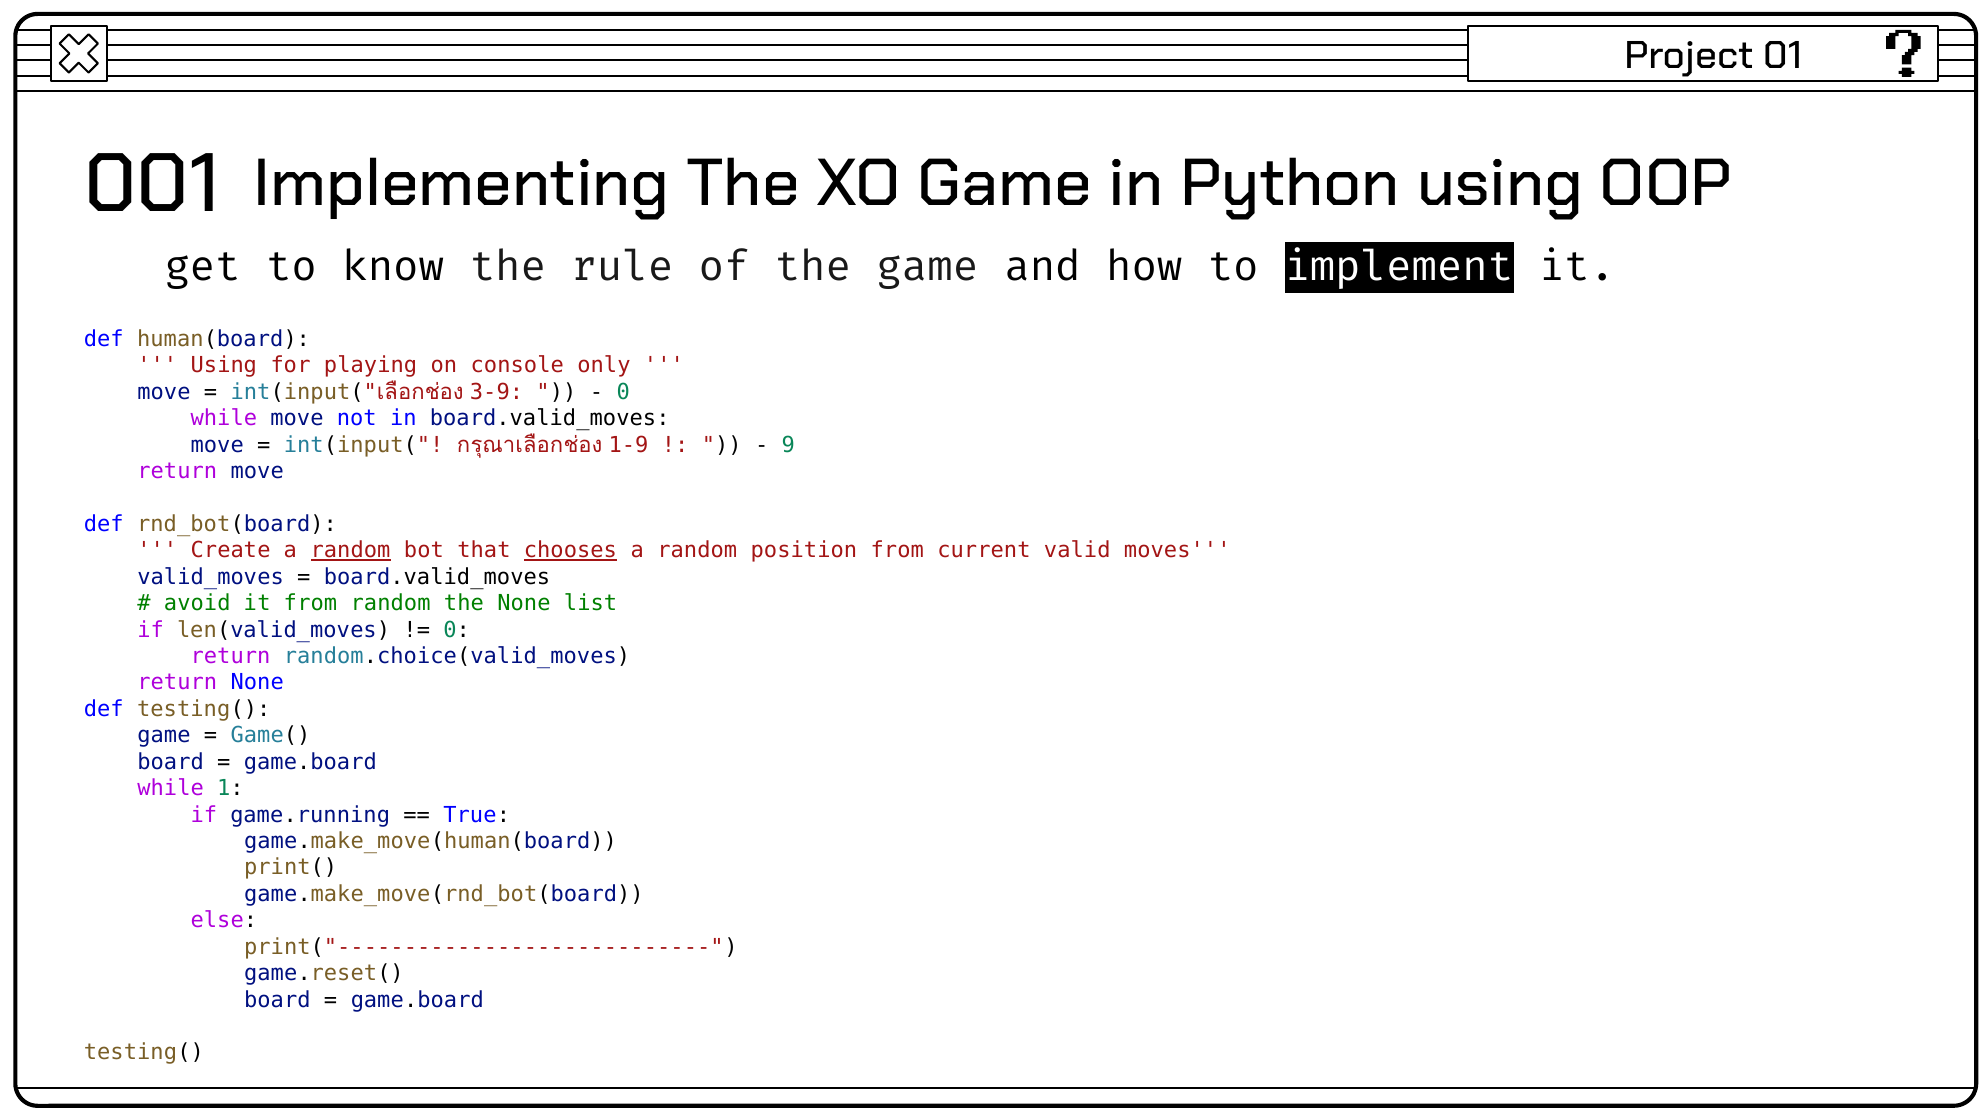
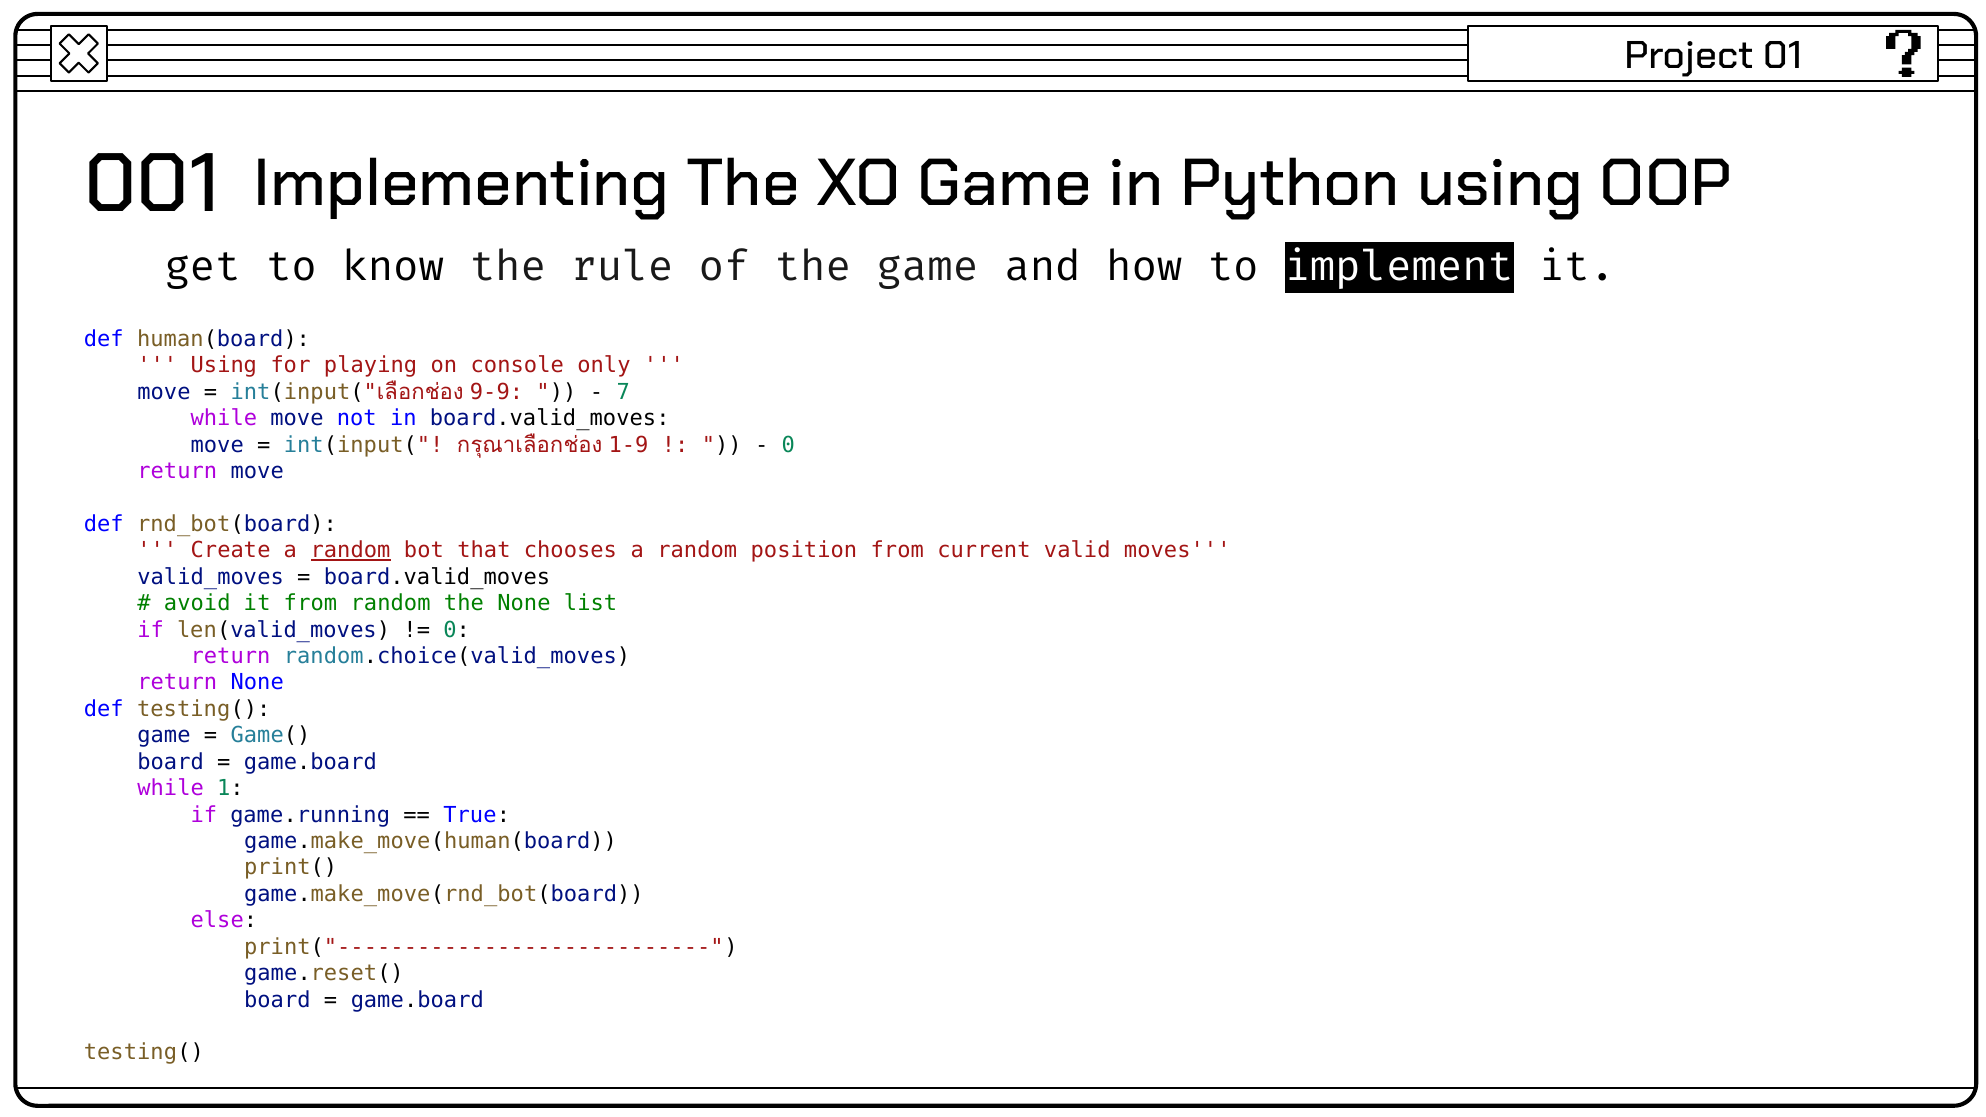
3-9: 3-9 -> 9-9
0 at (623, 392): 0 -> 7
9 at (788, 445): 9 -> 0
chooses underline: present -> none
